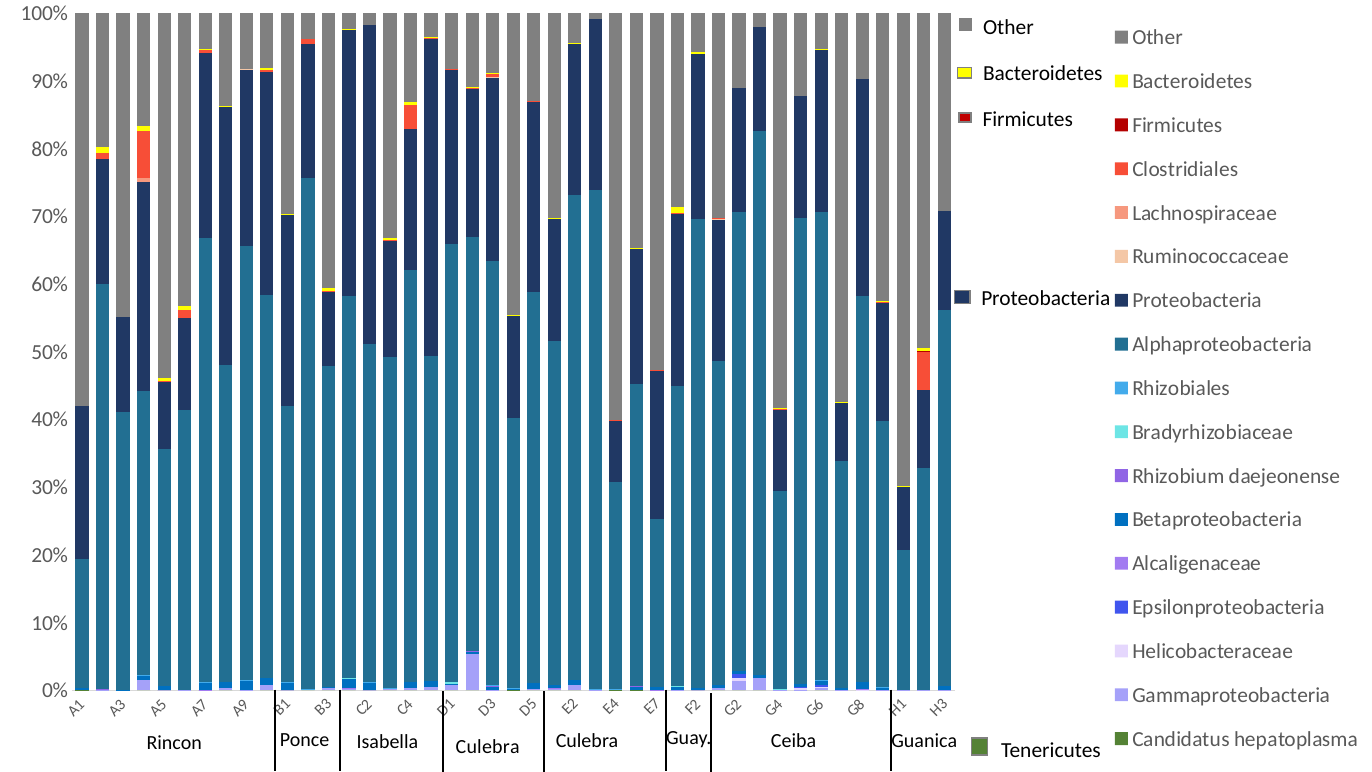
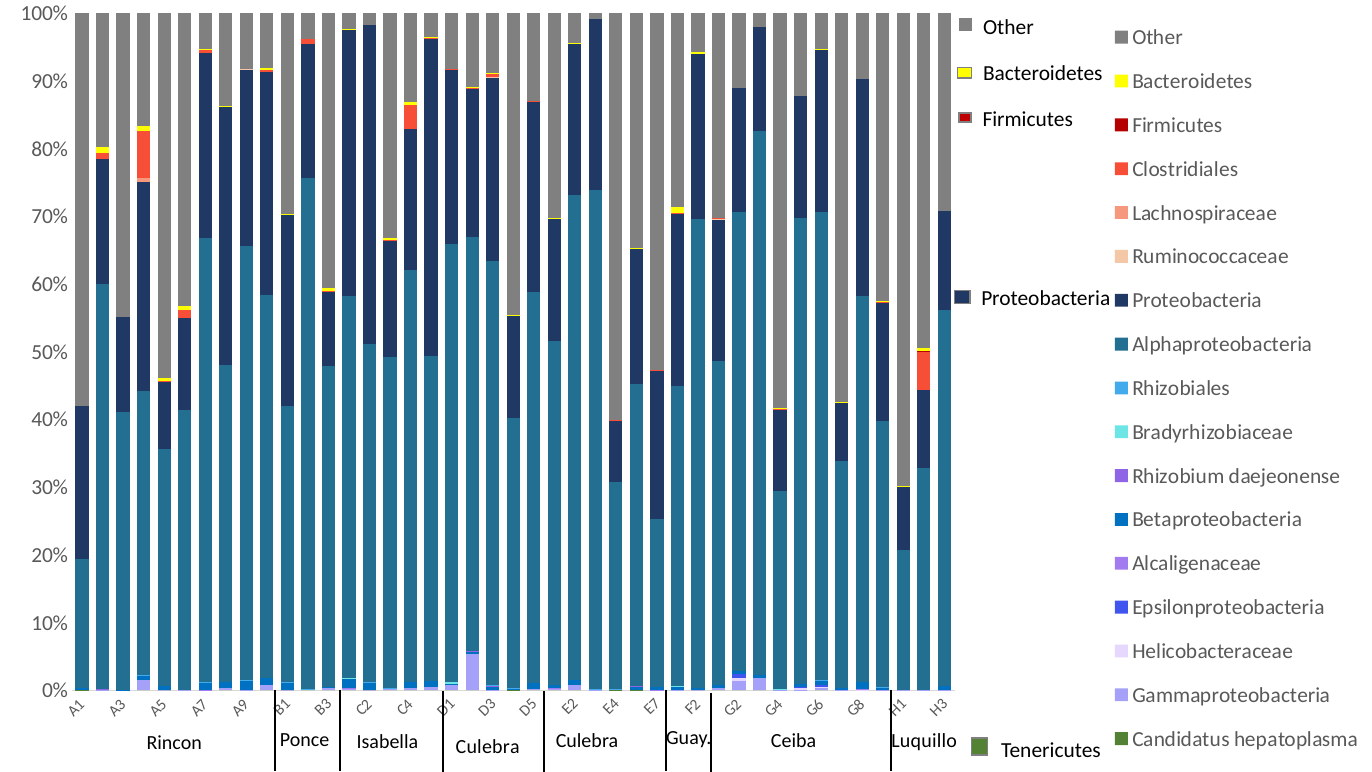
Guanica: Guanica -> Luquillo
